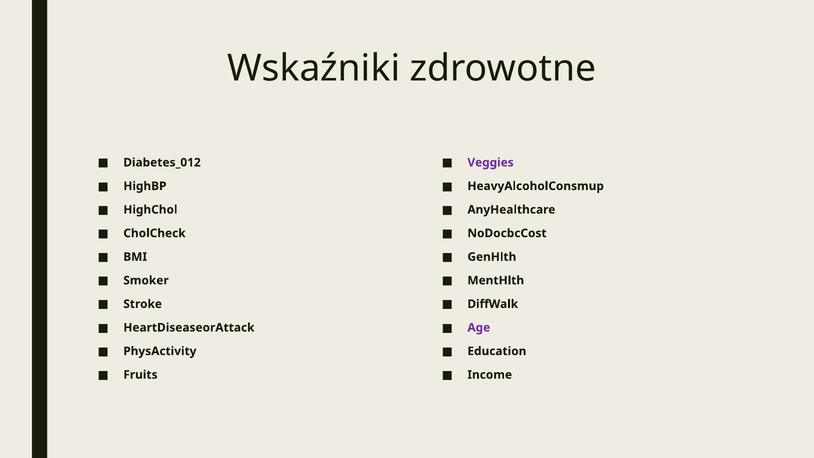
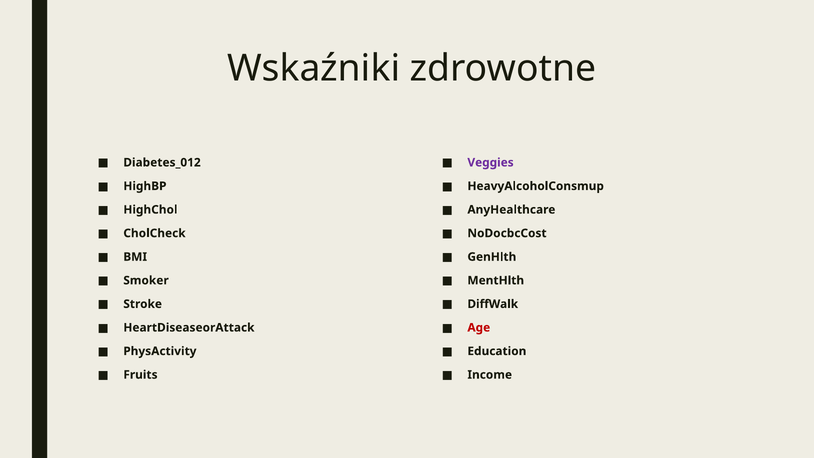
Age colour: purple -> red
